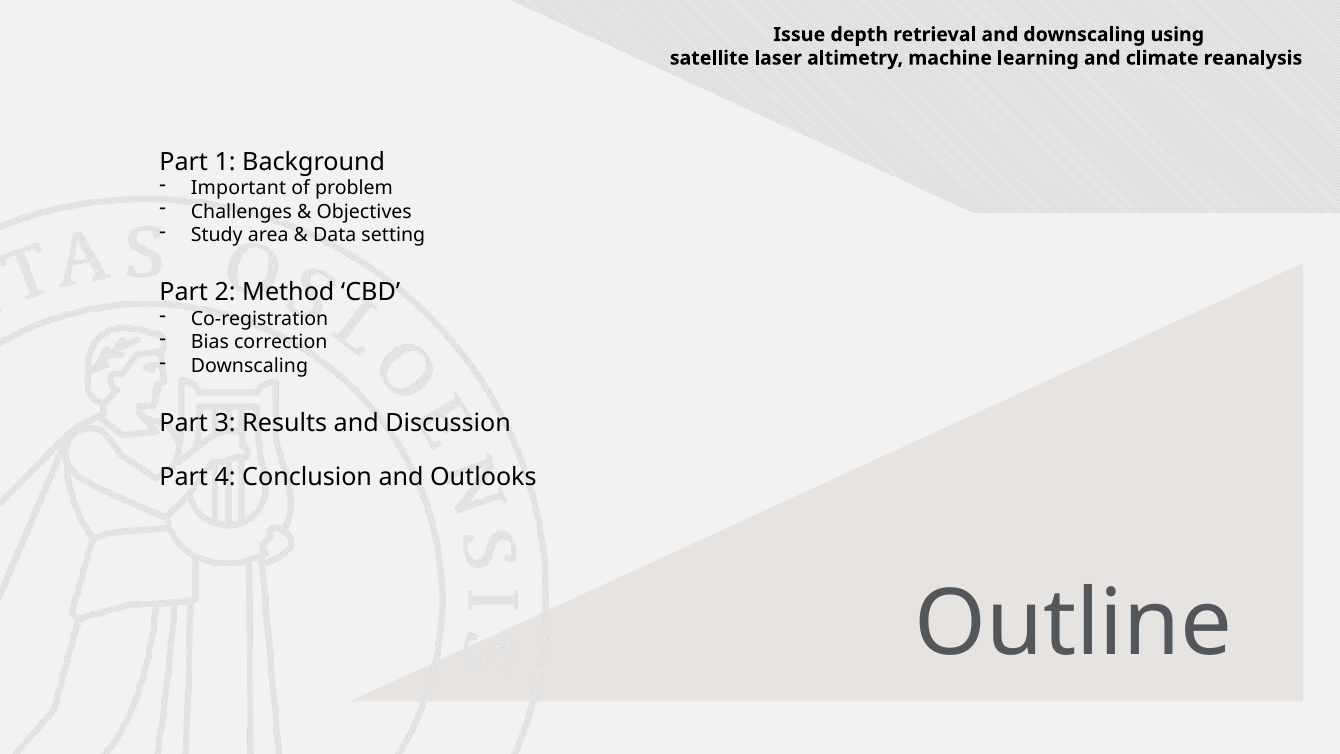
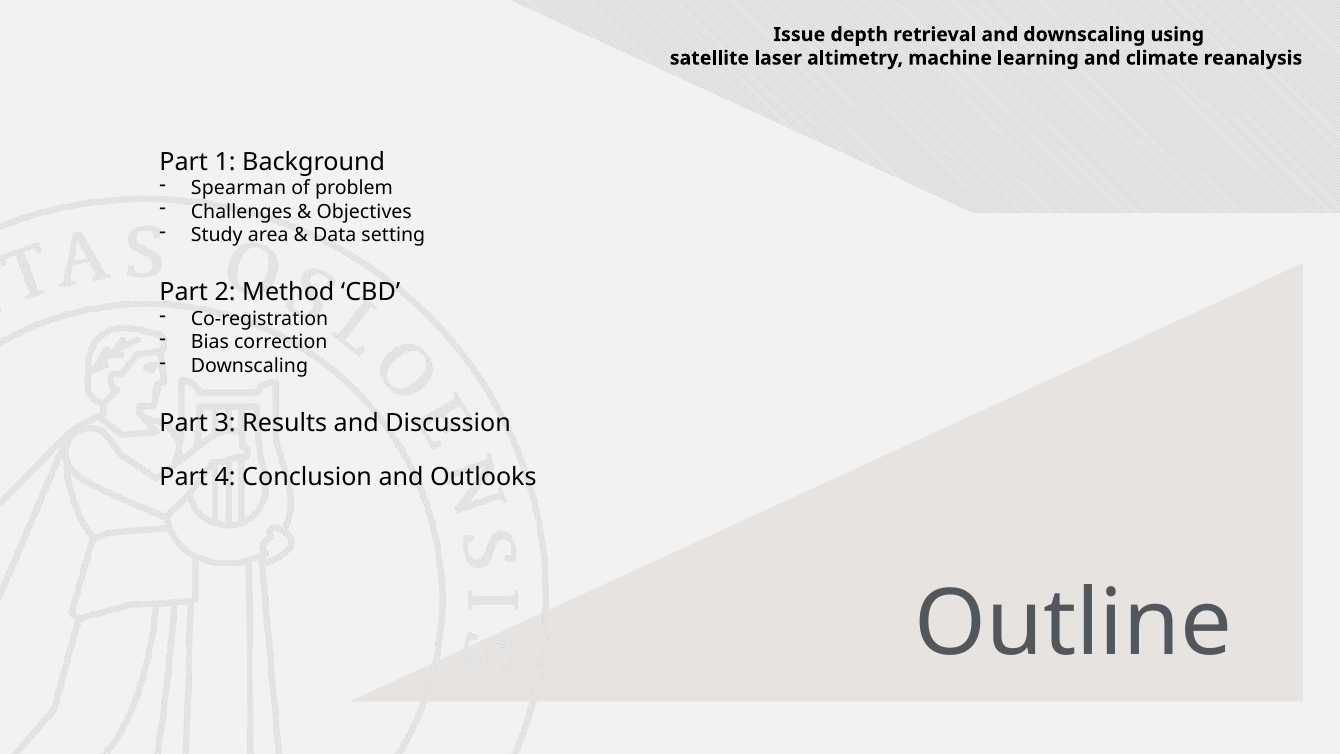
Important: Important -> Spearman
